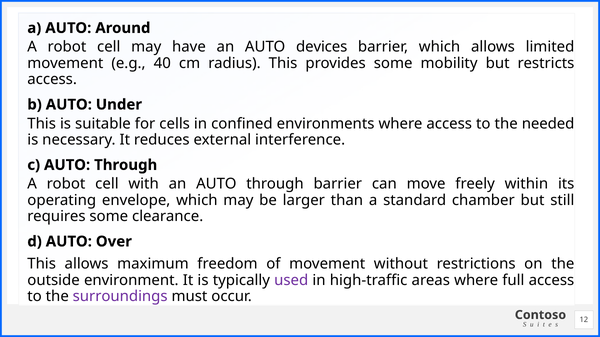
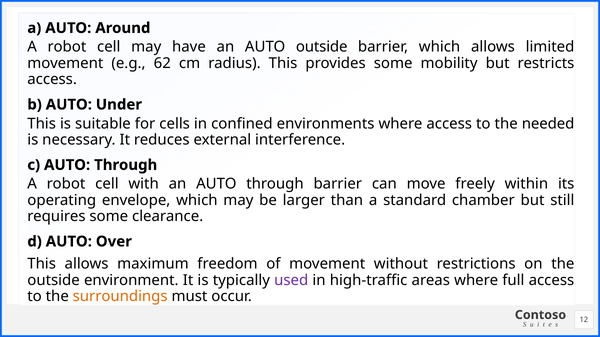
AUTO devices: devices -> outside
40: 40 -> 62
surroundings colour: purple -> orange
